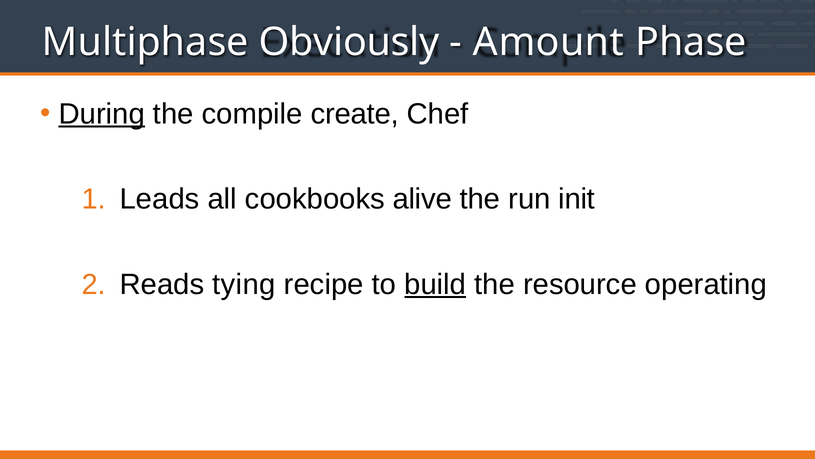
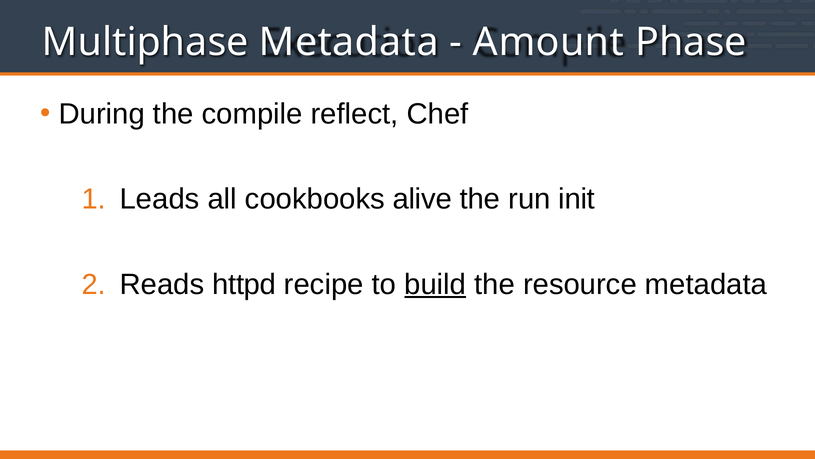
Multiphase Obviously: Obviously -> Metadata
During underline: present -> none
create: create -> reflect
tying: tying -> httpd
resource operating: operating -> metadata
